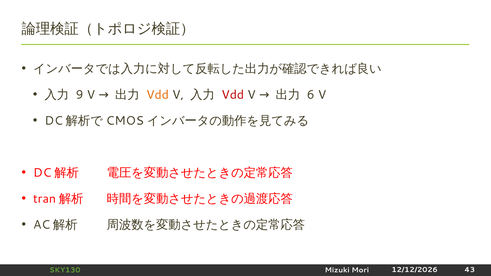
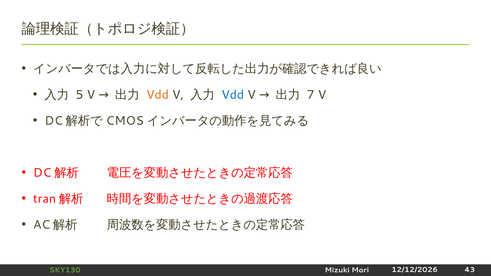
9: 9 -> 5
Vdd at (233, 95) colour: red -> blue
6: 6 -> 7
